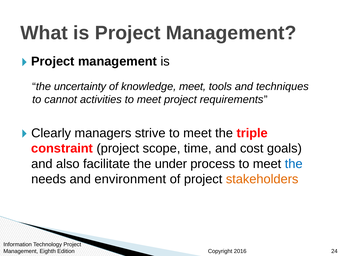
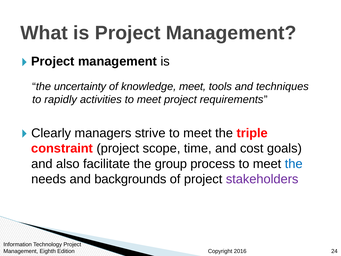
cannot: cannot -> rapidly
under: under -> group
environment: environment -> backgrounds
stakeholders colour: orange -> purple
